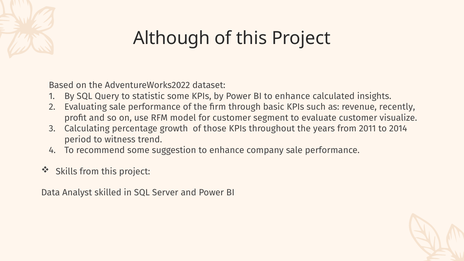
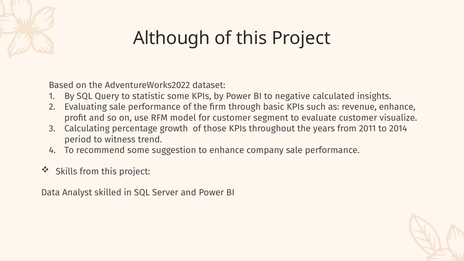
BI to enhance: enhance -> negative
revenue recently: recently -> enhance
